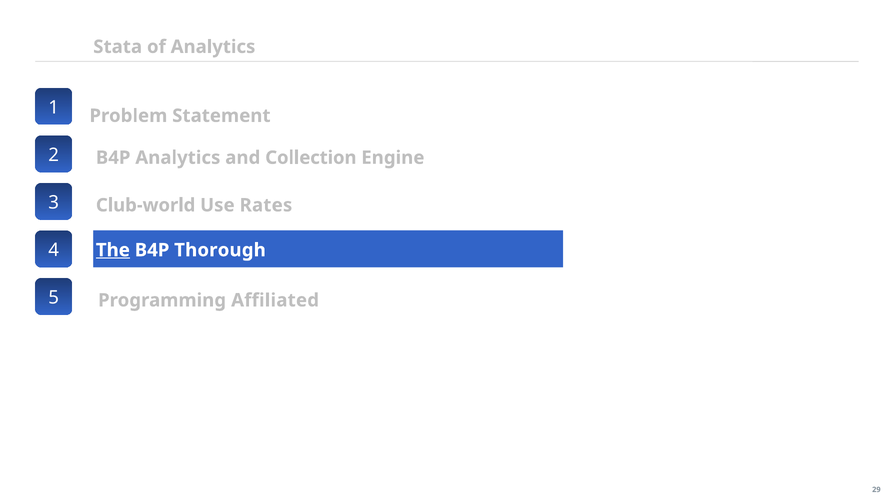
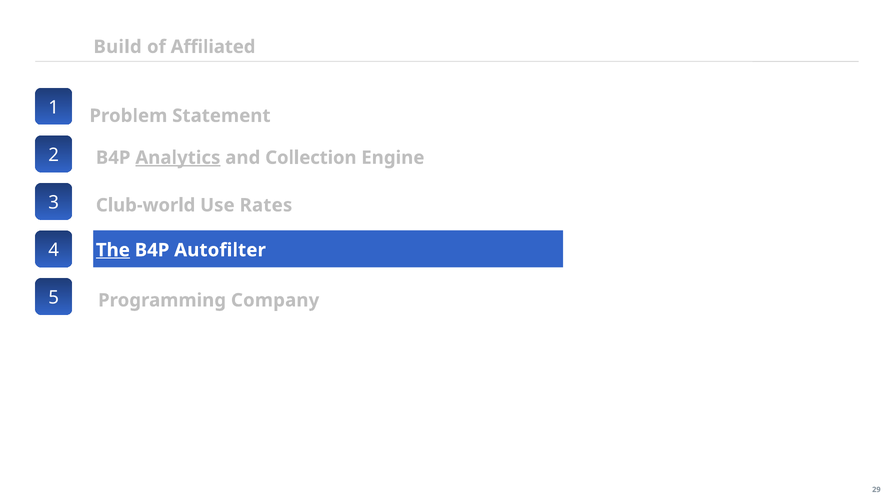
Stata: Stata -> Build
of Analytics: Analytics -> Affiliated
Analytics at (178, 158) underline: none -> present
Thorough: Thorough -> Autofilter
Affiliated: Affiliated -> Company
